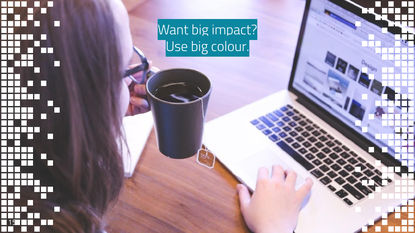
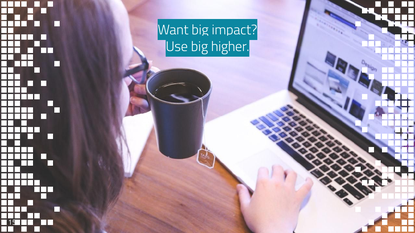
colour: colour -> higher
